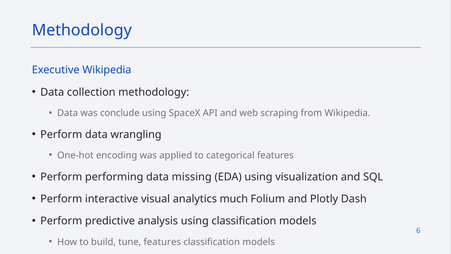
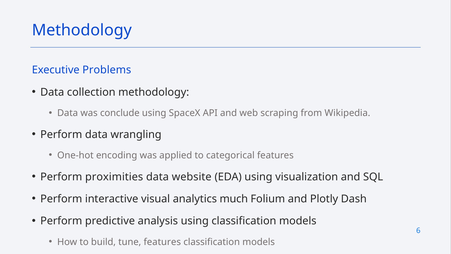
Executive Wikipedia: Wikipedia -> Problems
performing: performing -> proximities
missing: missing -> website
